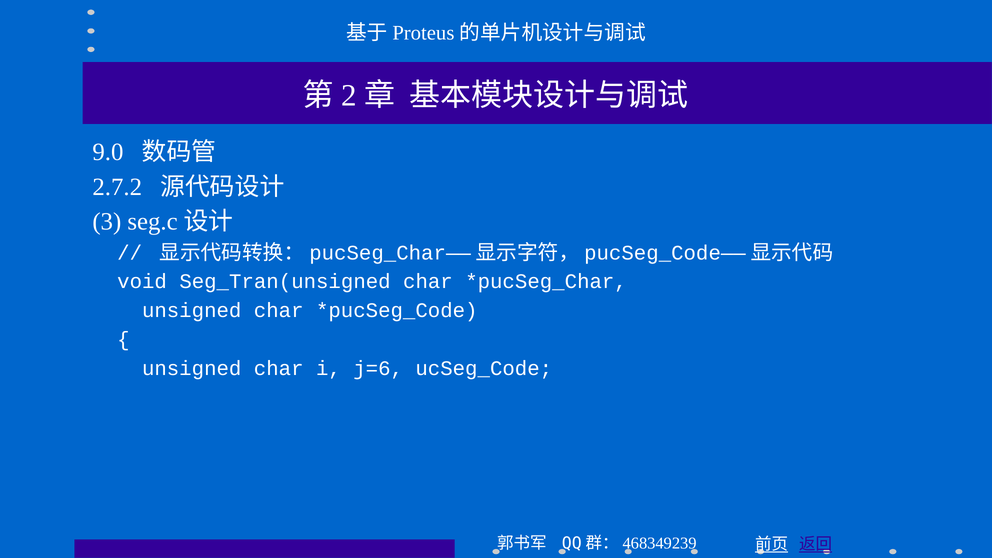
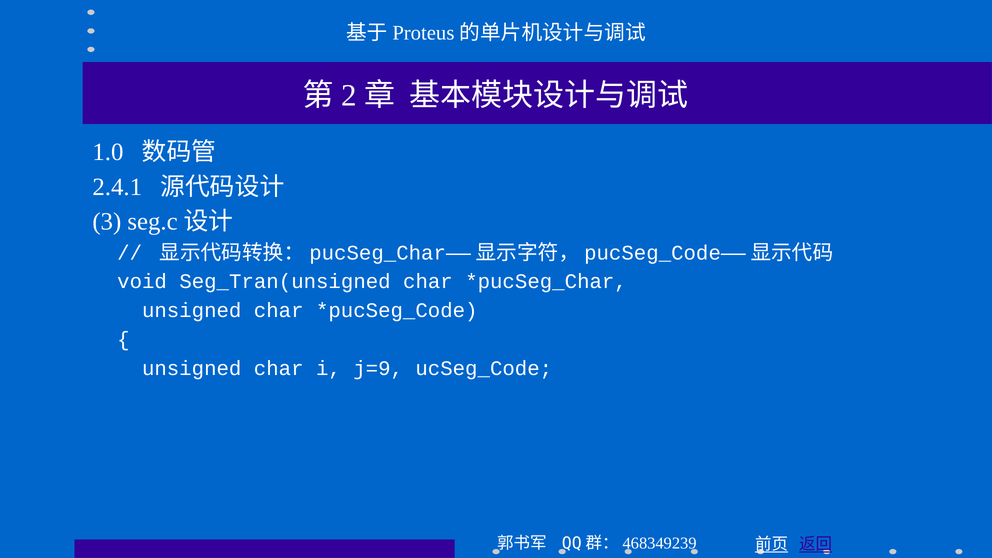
9.0: 9.0 -> 1.0
2.7.2: 2.7.2 -> 2.4.1
j=6: j=6 -> j=9
